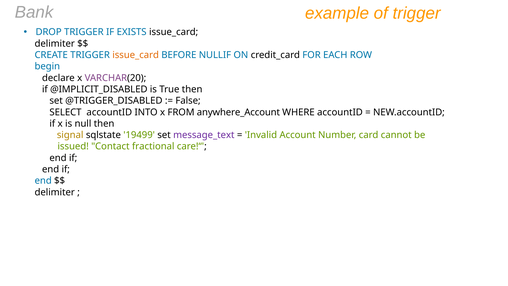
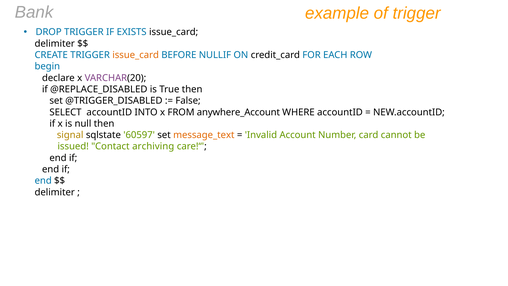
@IMPLICIT_DISABLED: @IMPLICIT_DISABLED -> @REPLACE_DISABLED
19499: 19499 -> 60597
message_text colour: purple -> orange
fractional: fractional -> archiving
